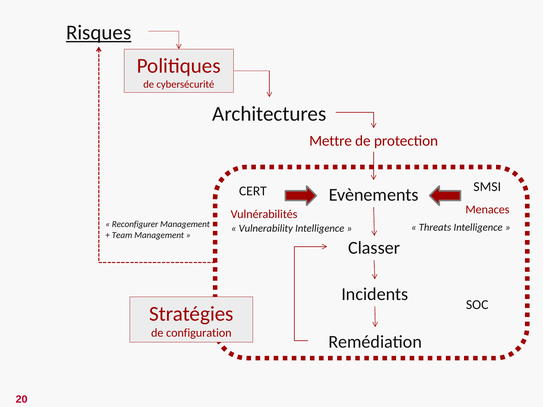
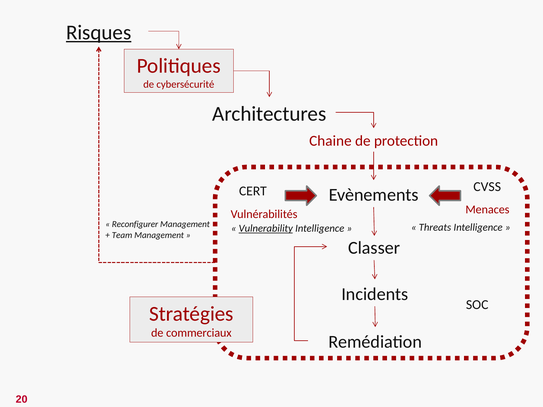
Mettre: Mettre -> Chaine
SMSI: SMSI -> CVSS
Vulnerability underline: none -> present
configuration: configuration -> commerciaux
